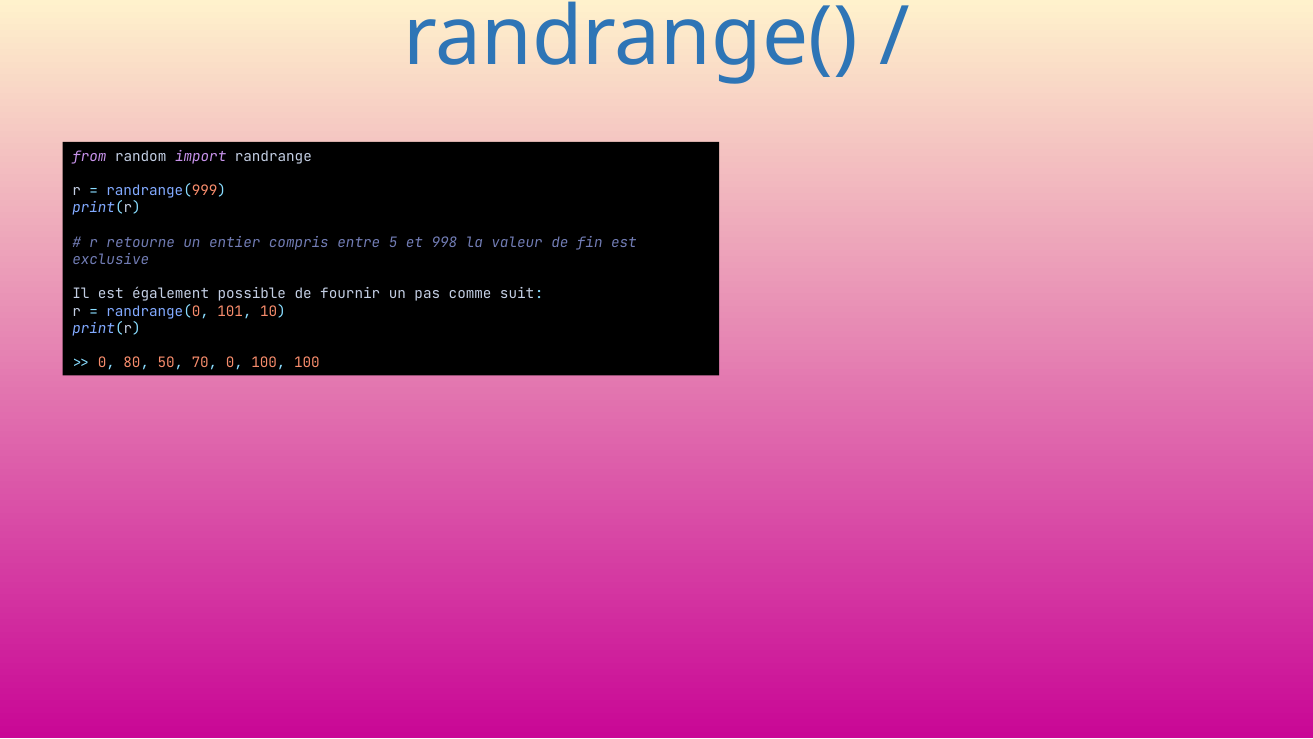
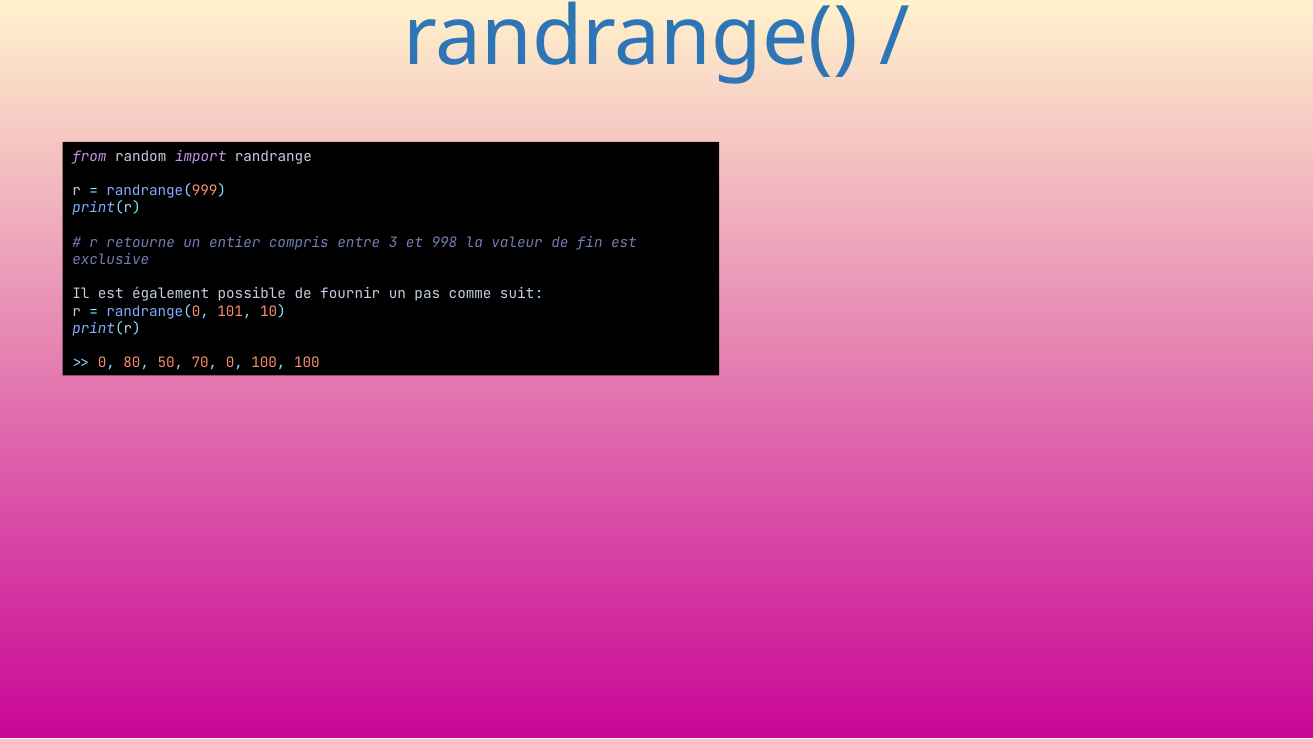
5: 5 -> 3
